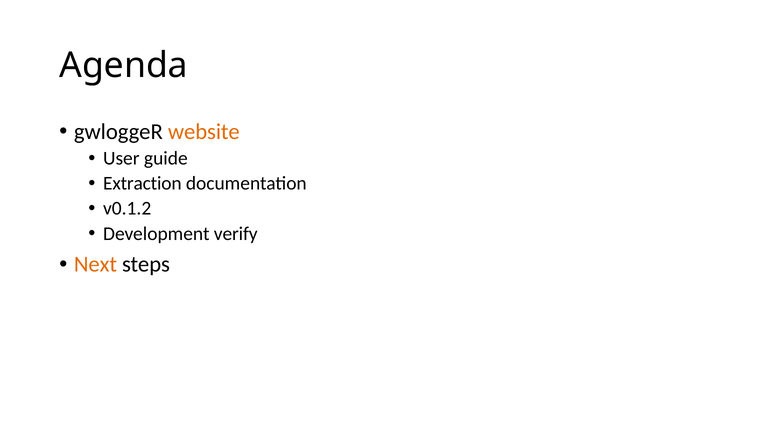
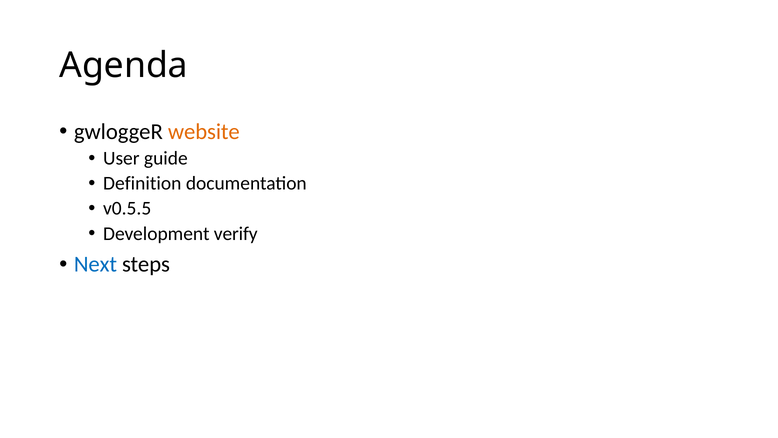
Extraction: Extraction -> Definition
v0.1.2: v0.1.2 -> v0.5.5
Next colour: orange -> blue
